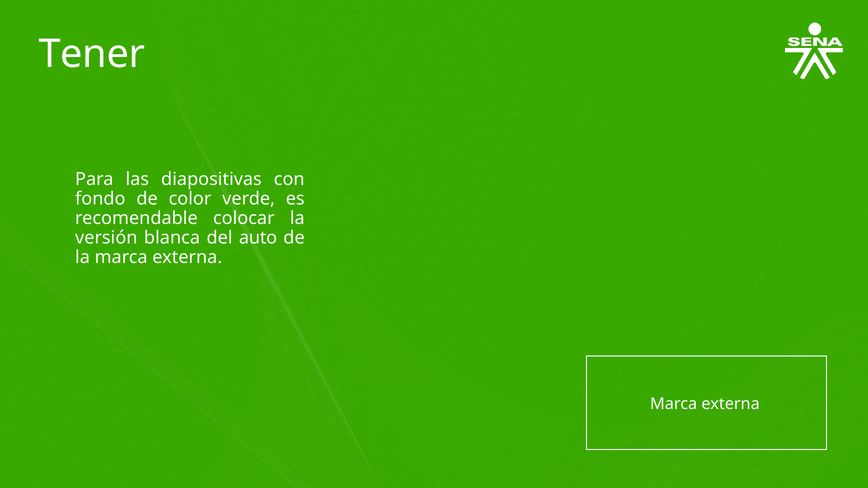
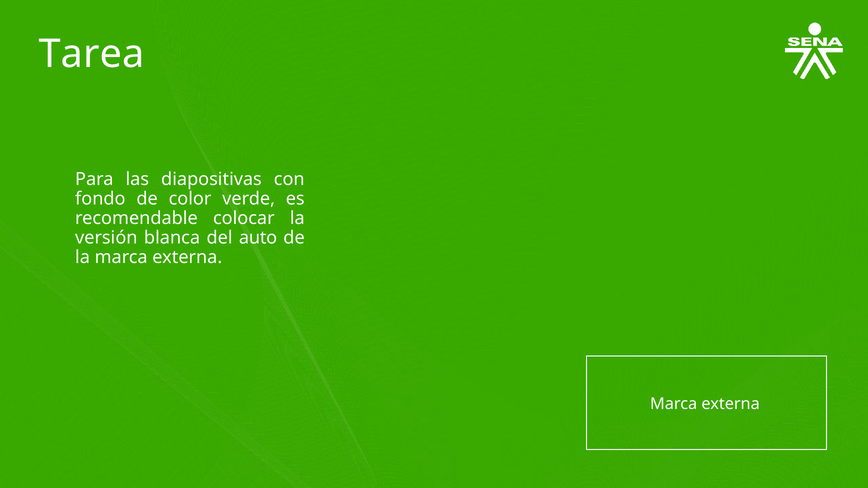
Tener: Tener -> Tarea
